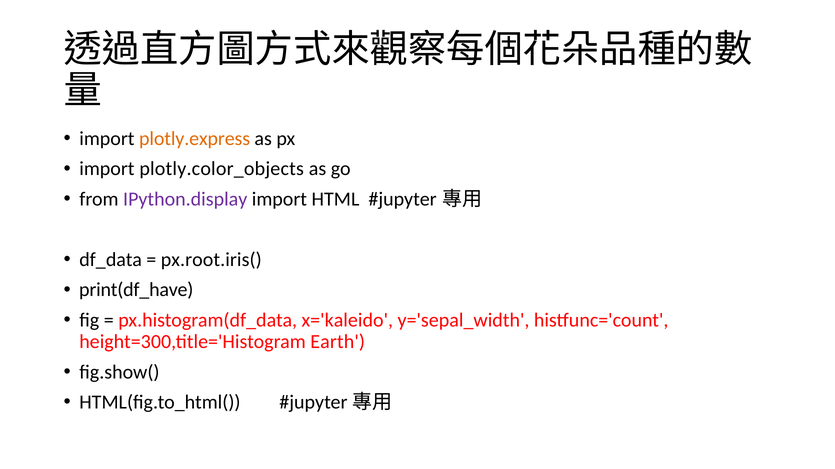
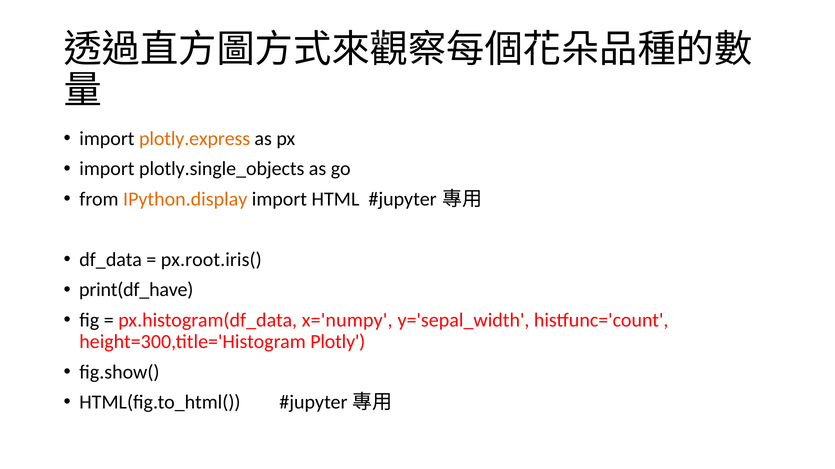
plotly.color_objects: plotly.color_objects -> plotly.single_objects
IPython.display colour: purple -> orange
x='kaleido: x='kaleido -> x='numpy
Earth: Earth -> Plotly
